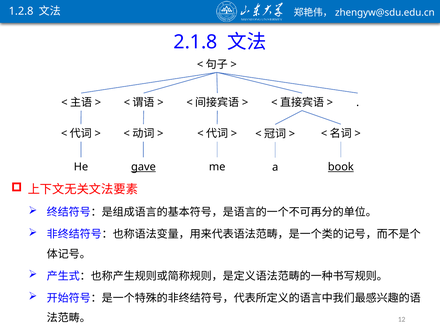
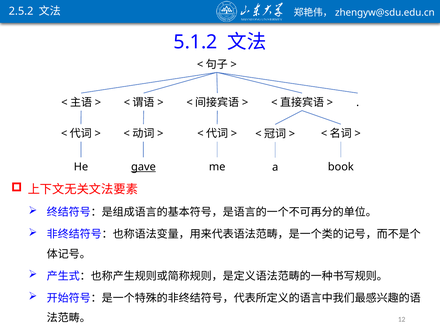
1.2.8: 1.2.8 -> 2.5.2
2.1.8: 2.1.8 -> 5.1.2
book underline: present -> none
